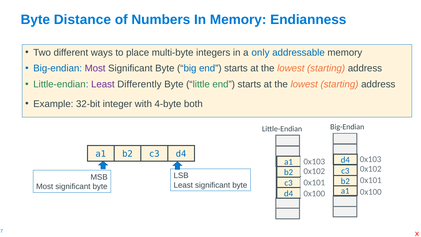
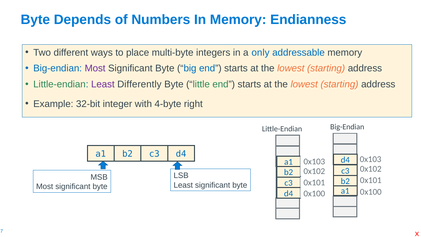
Distance: Distance -> Depends
both: both -> right
